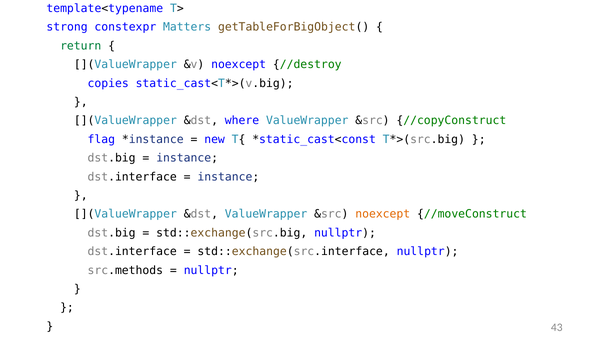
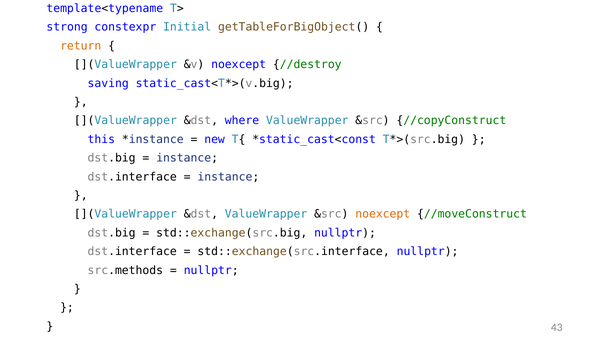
Matters: Matters -> Initial
return colour: green -> orange
copies: copies -> saving
flag: flag -> this
